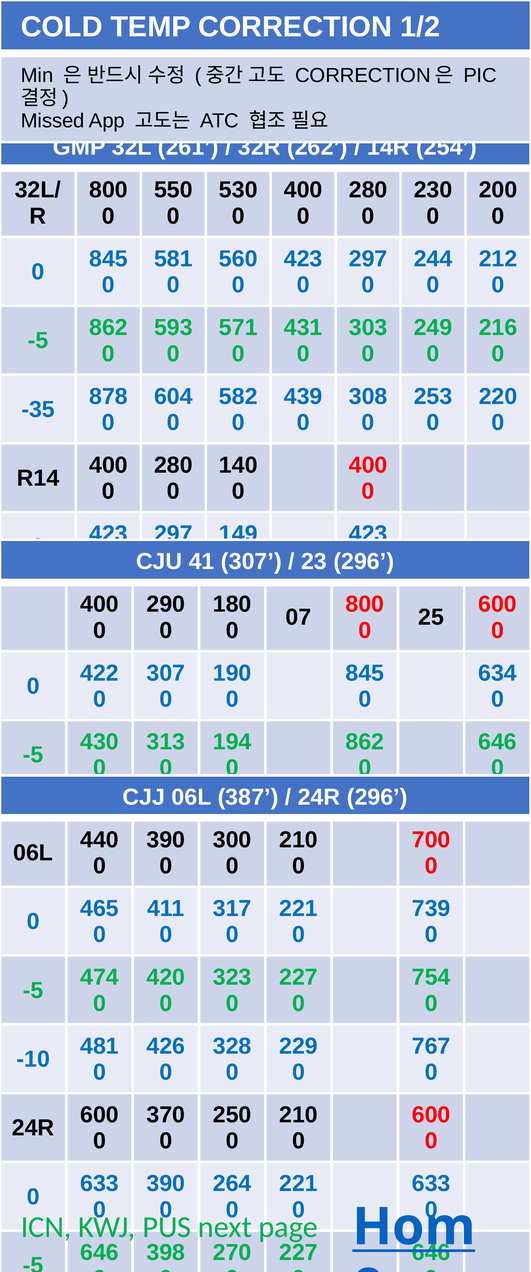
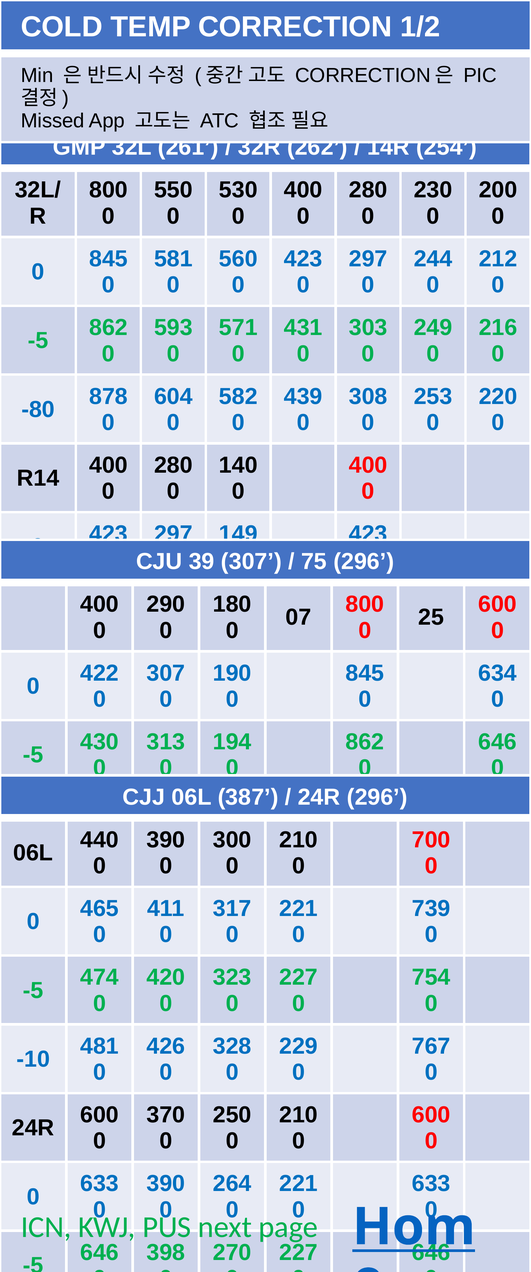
-35: -35 -> -80
41: 41 -> 39
23: 23 -> 75
